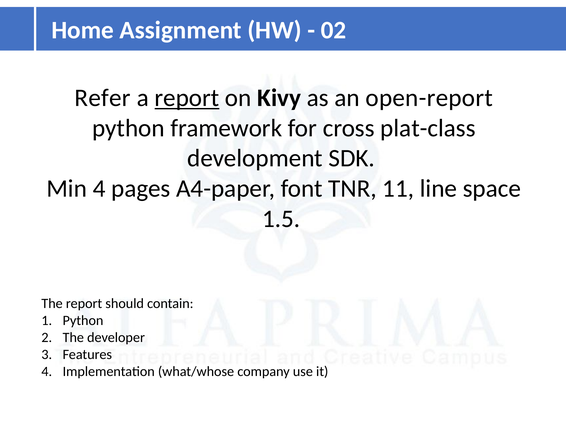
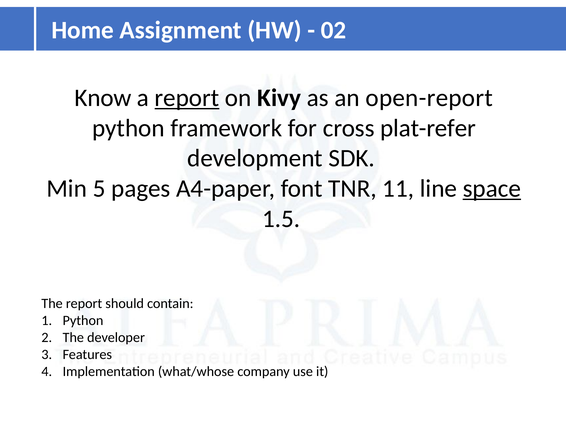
Refer: Refer -> Know
plat-class: plat-class -> plat-refer
Min 4: 4 -> 5
space underline: none -> present
